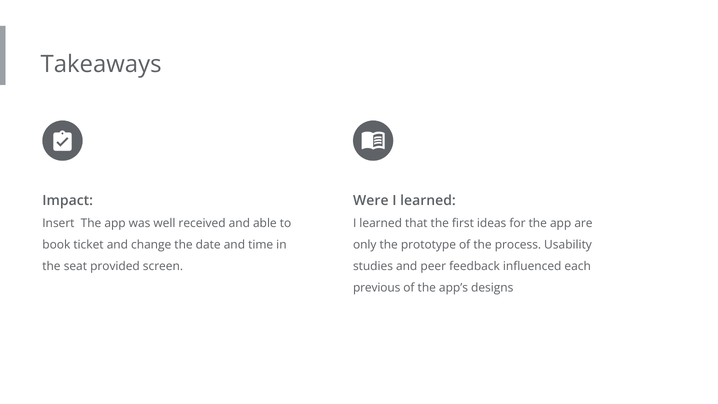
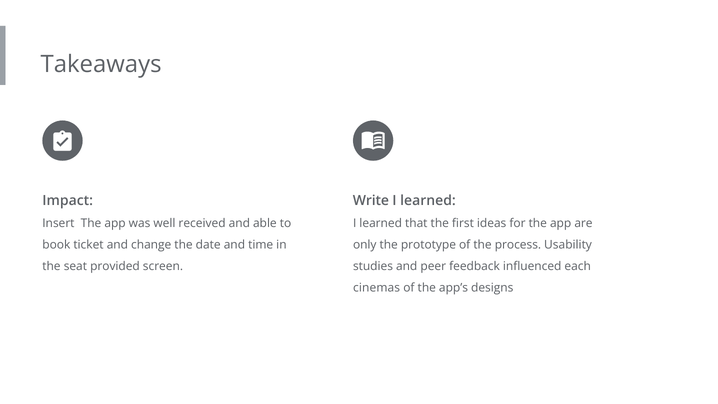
Were: Were -> Write
previous: previous -> cinemas
